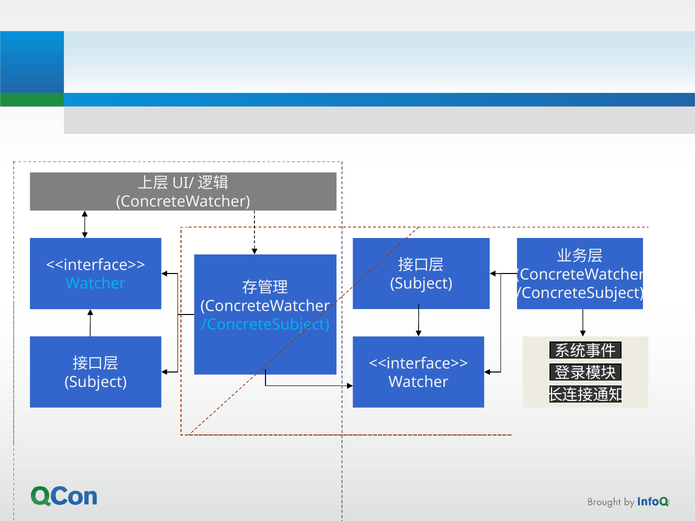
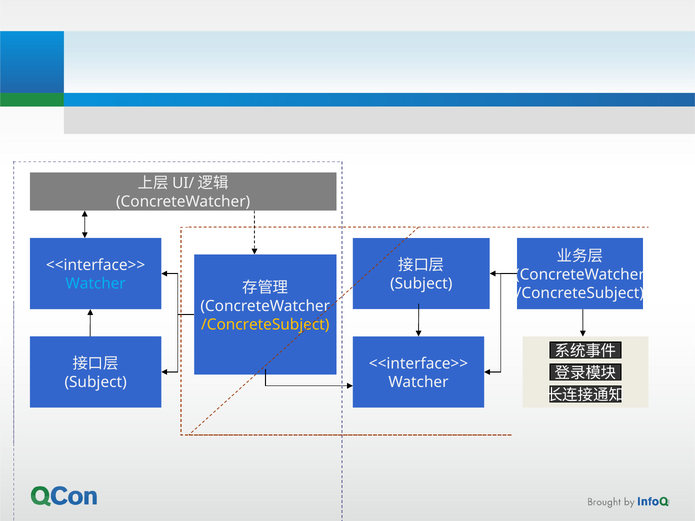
/ConcreteSubject at (265, 325) colour: light blue -> yellow
